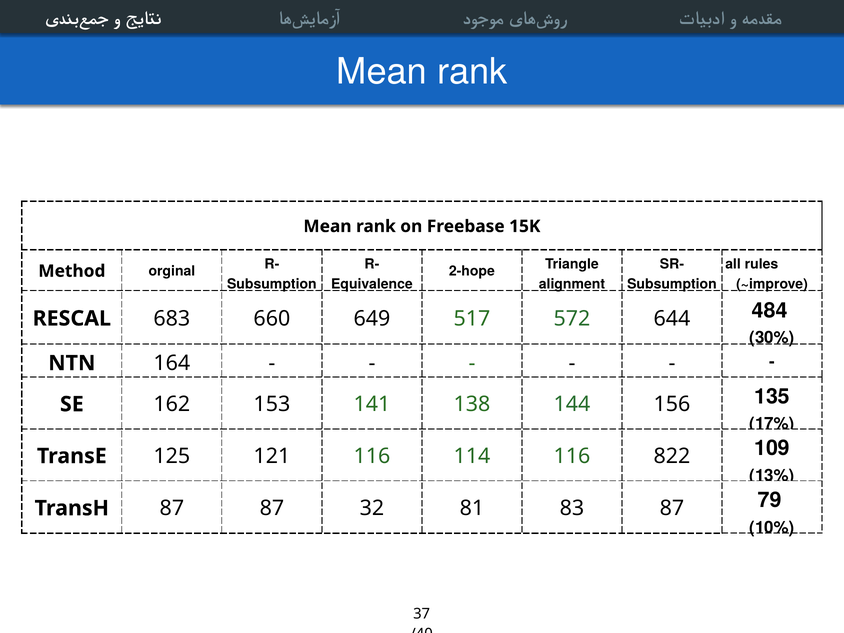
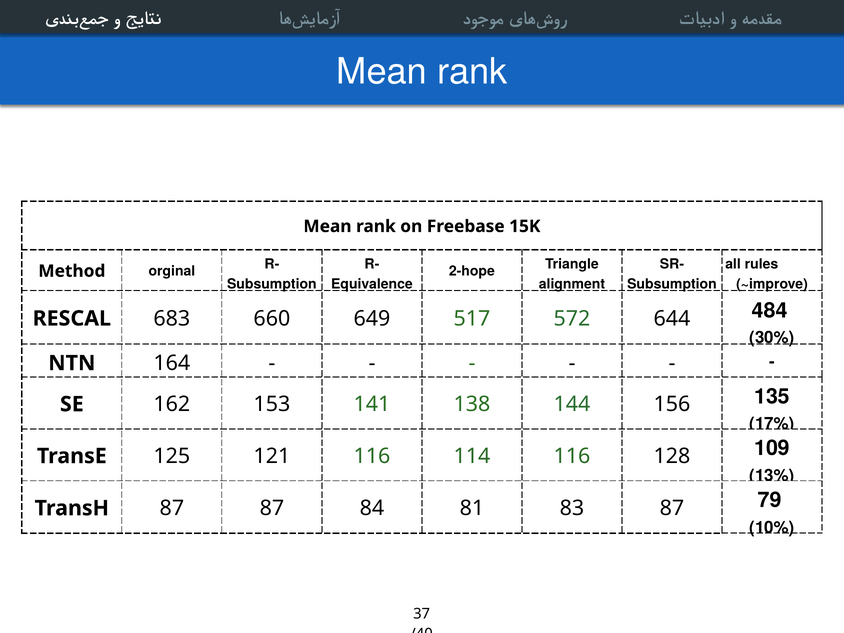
822: 822 -> 128
32: 32 -> 84
